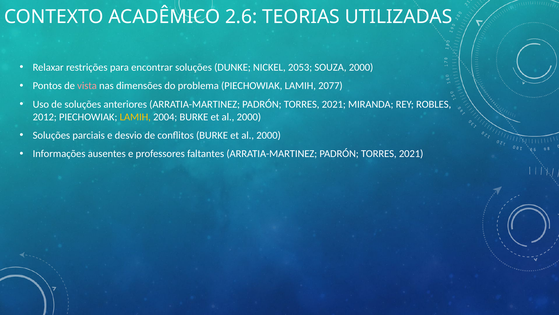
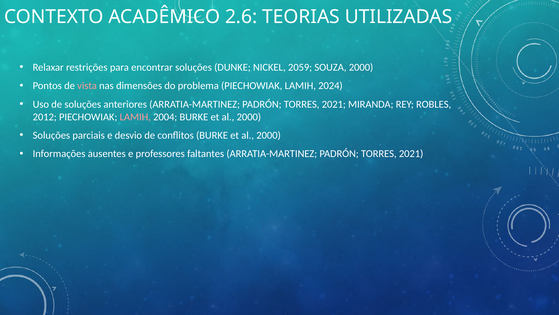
2053: 2053 -> 2059
2077: 2077 -> 2024
LAMIH at (135, 117) colour: yellow -> pink
